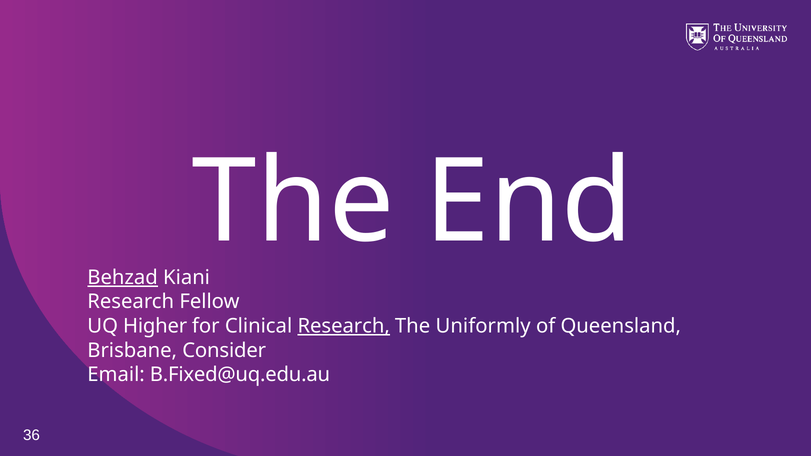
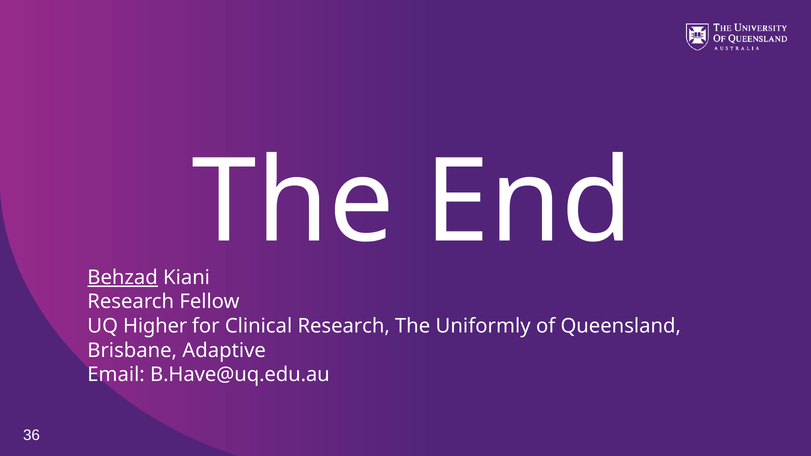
Research at (344, 326) underline: present -> none
Consider: Consider -> Adaptive
B.Fixed@uq.edu.au: B.Fixed@uq.edu.au -> B.Have@uq.edu.au
